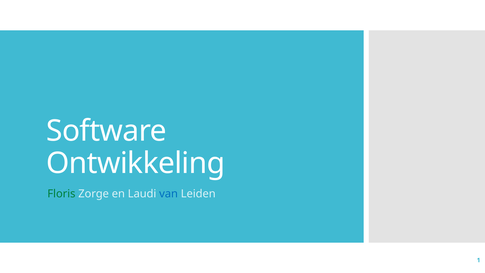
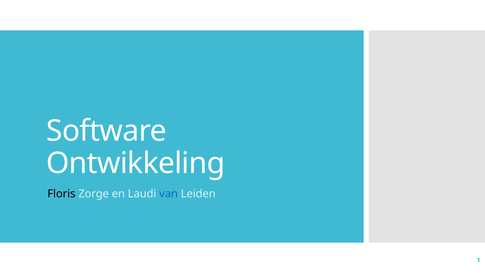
Floris colour: green -> black
